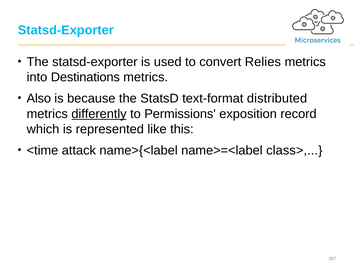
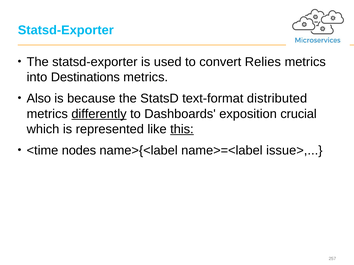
Permissions: Permissions -> Dashboards
record: record -> crucial
this underline: none -> present
attack: attack -> nodes
class>: class> -> issue>
